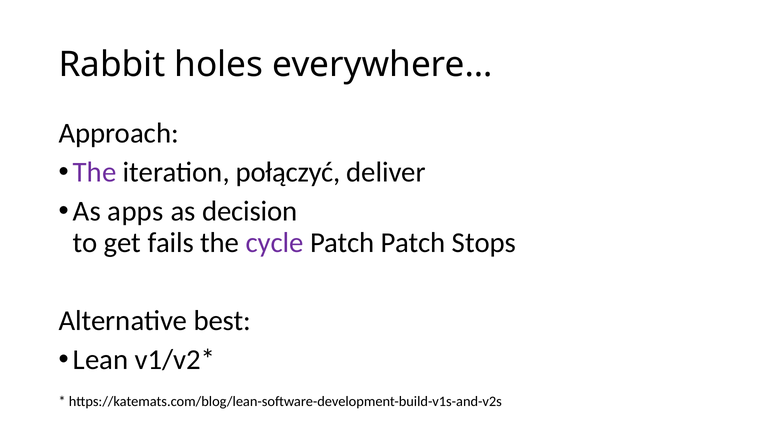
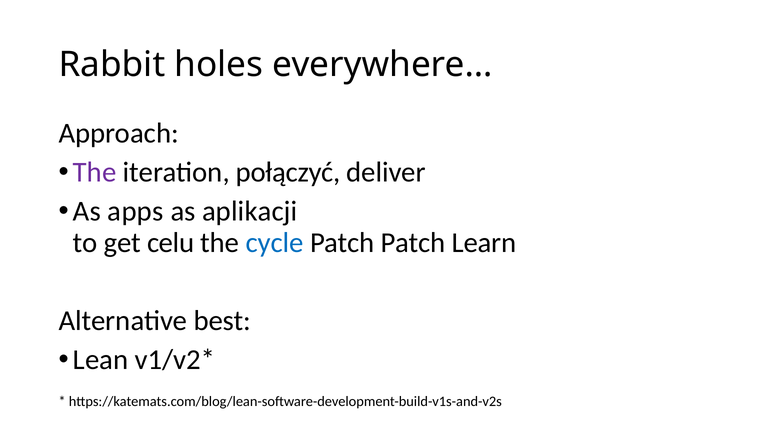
decision: decision -> aplikacji
fails: fails -> celu
cycle colour: purple -> blue
Stops: Stops -> Learn
